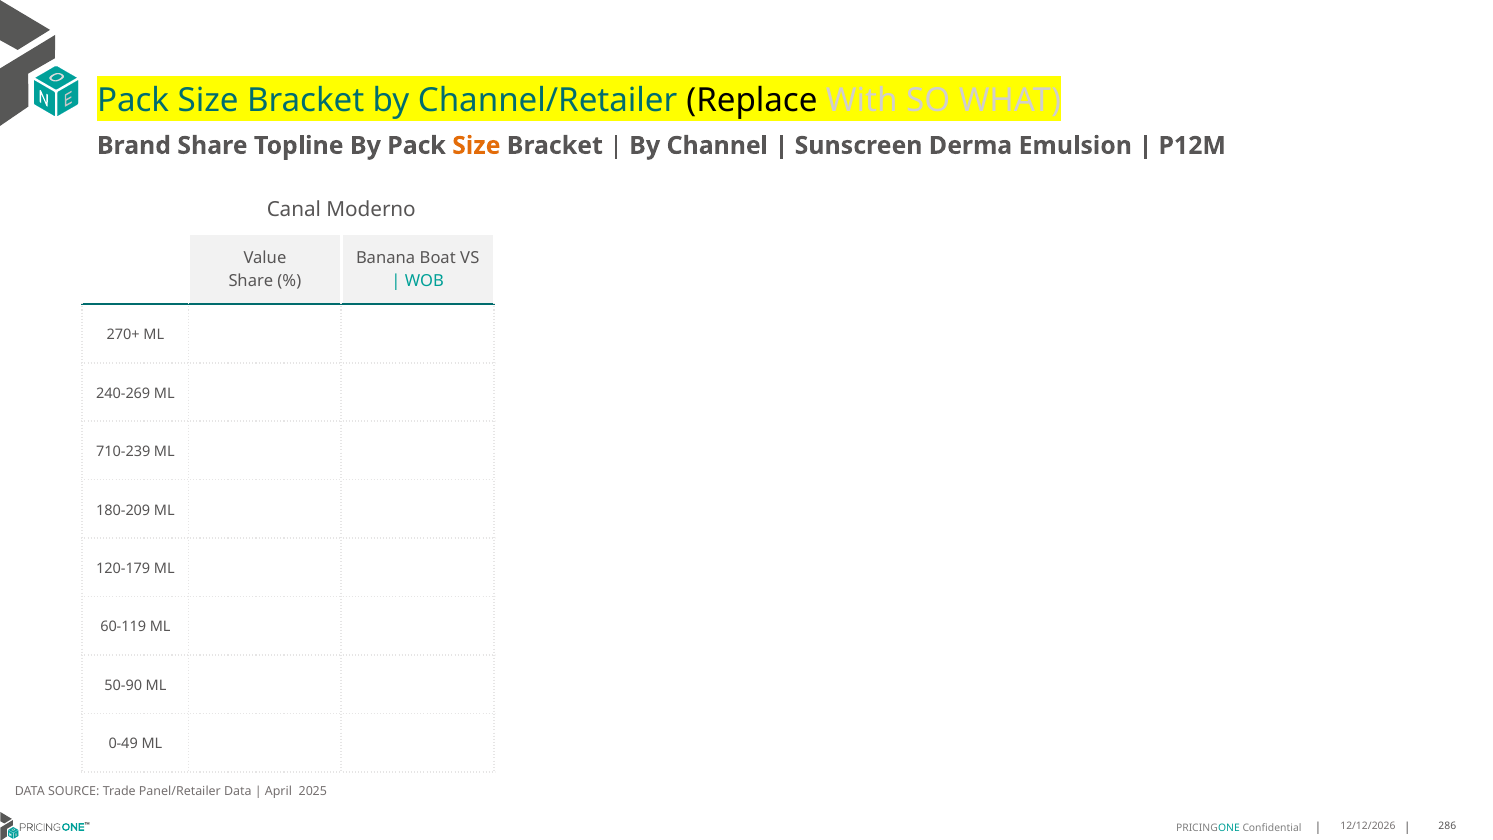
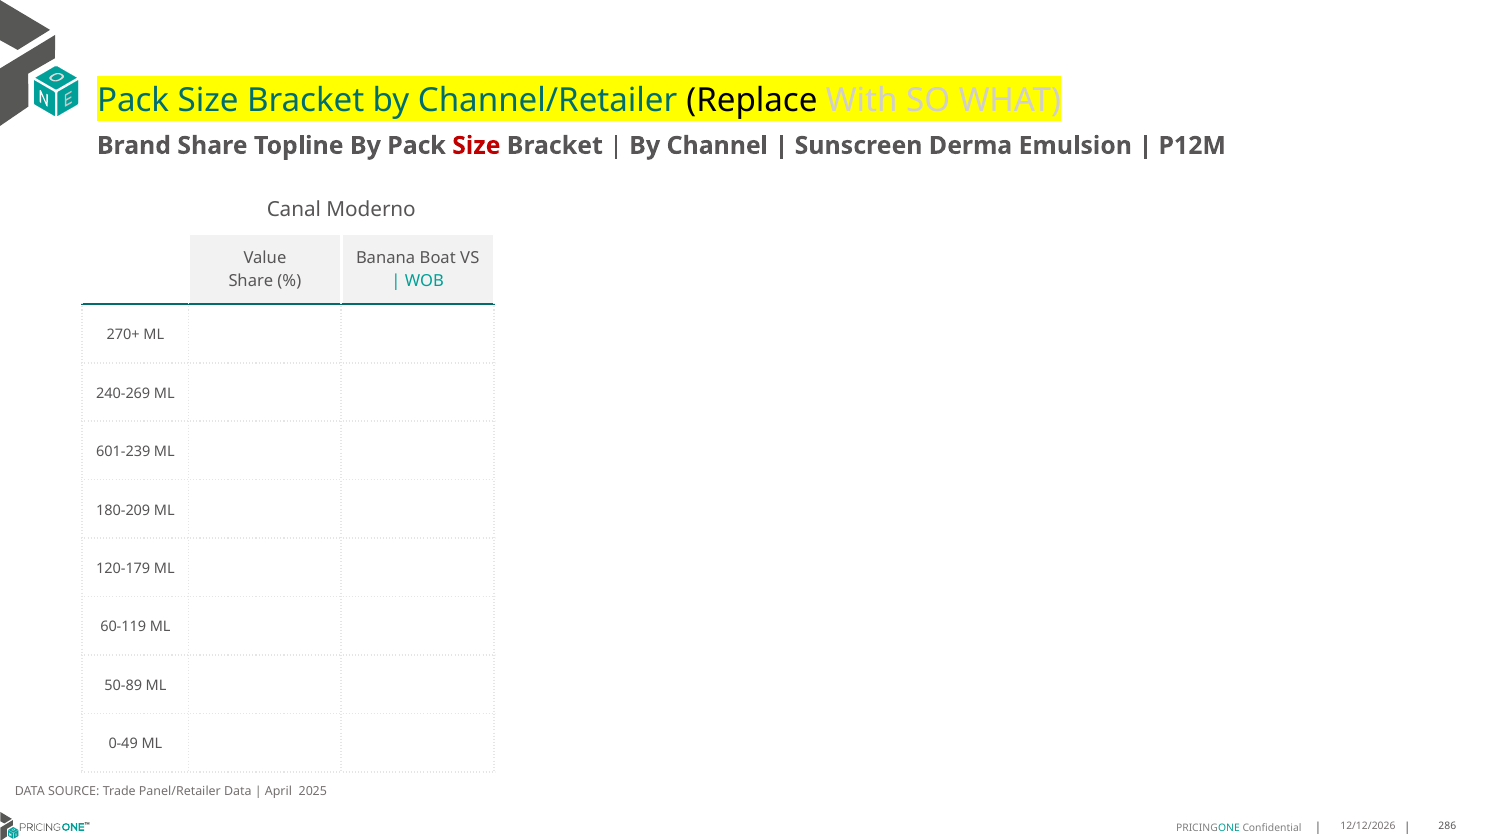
Size at (476, 146) colour: orange -> red
710-239: 710-239 -> 601-239
50-90: 50-90 -> 50-89
